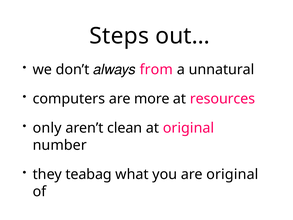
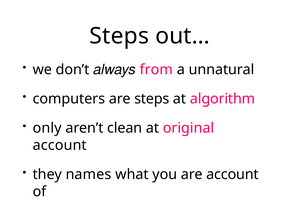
are more: more -> steps
resources: resources -> algorithm
number at (60, 145): number -> account
teabag: teabag -> names
are original: original -> account
